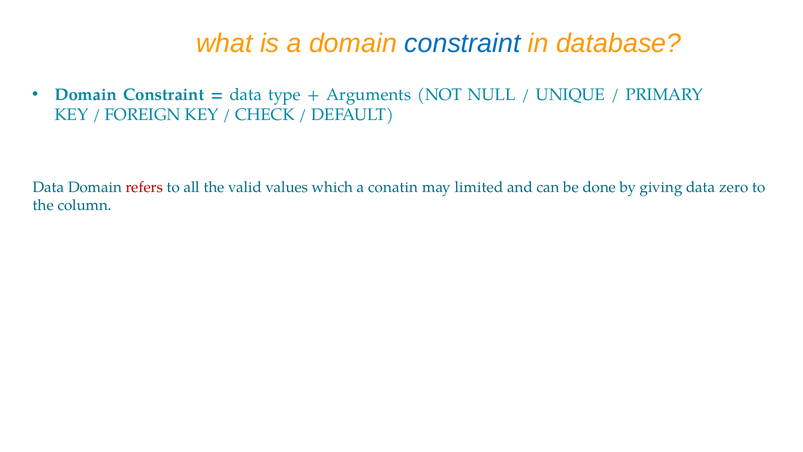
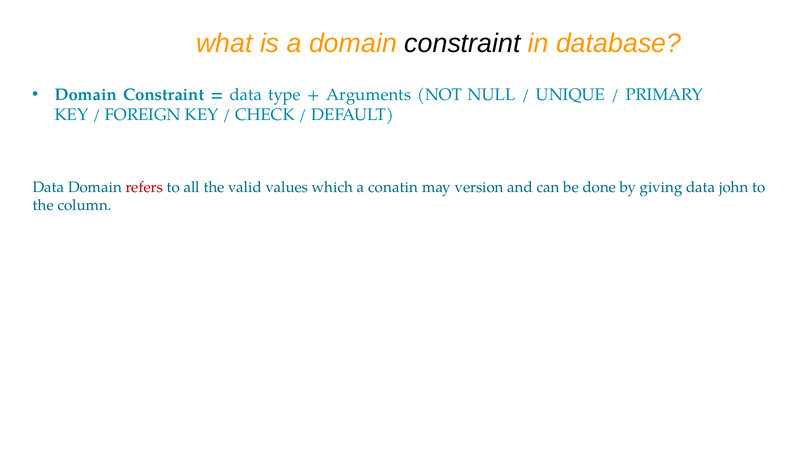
constraint at (462, 44) colour: blue -> black
limited: limited -> version
zero: zero -> john
